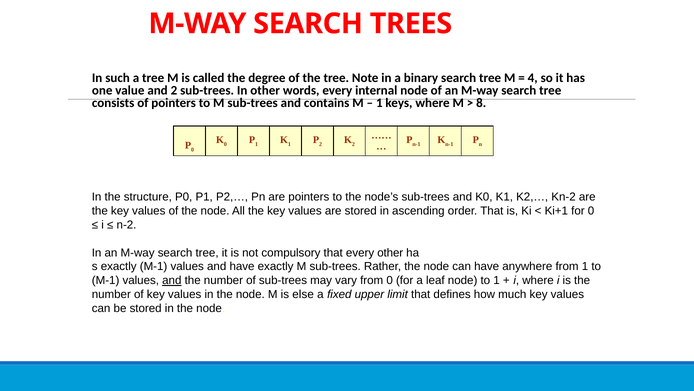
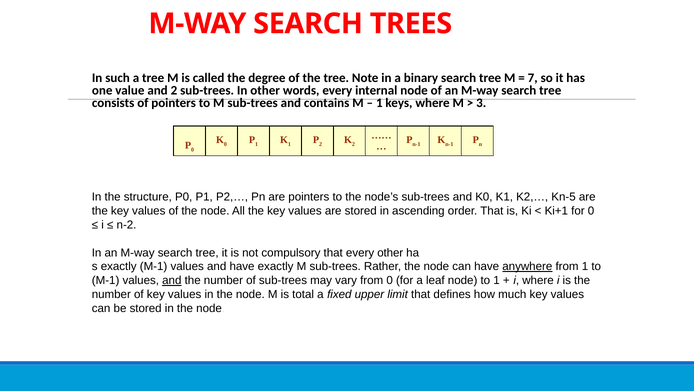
4: 4 -> 7
8: 8 -> 3
Kn-2: Kn-2 -> Kn-5
anywhere underline: none -> present
else: else -> total
